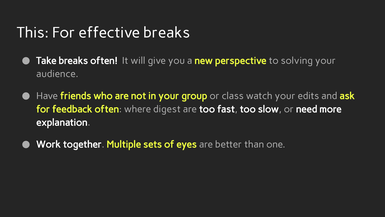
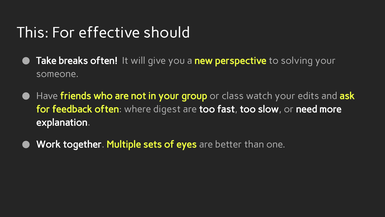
effective breaks: breaks -> should
audience: audience -> someone
